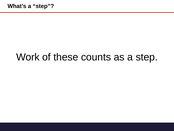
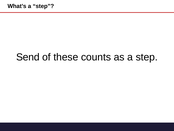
Work: Work -> Send
